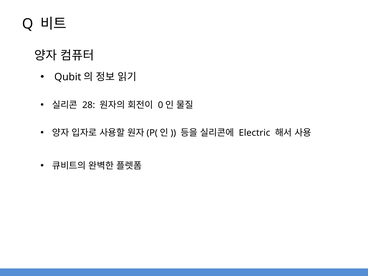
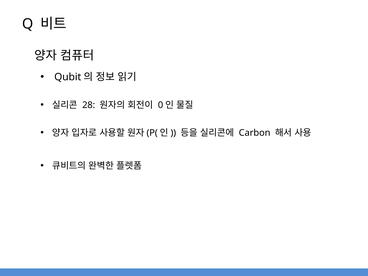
Electric: Electric -> Carbon
